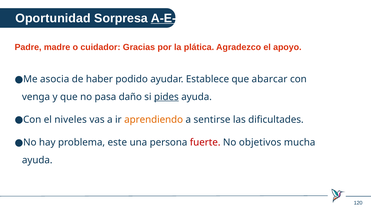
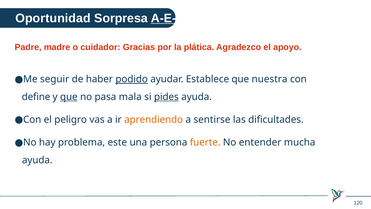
asocia: asocia -> seguir
podido underline: none -> present
abarcar: abarcar -> nuestra
venga: venga -> define
que at (69, 97) underline: none -> present
daño: daño -> mala
niveles: niveles -> peligro
fuerte colour: red -> orange
objetivos: objetivos -> entender
